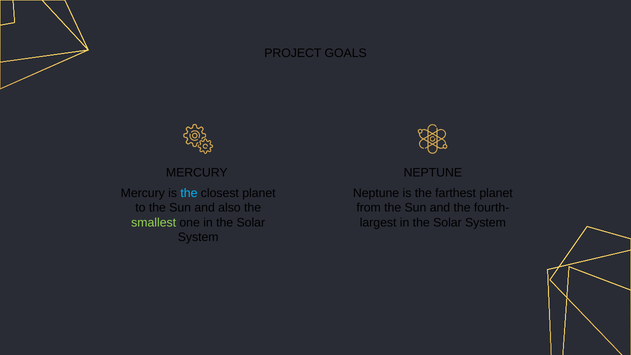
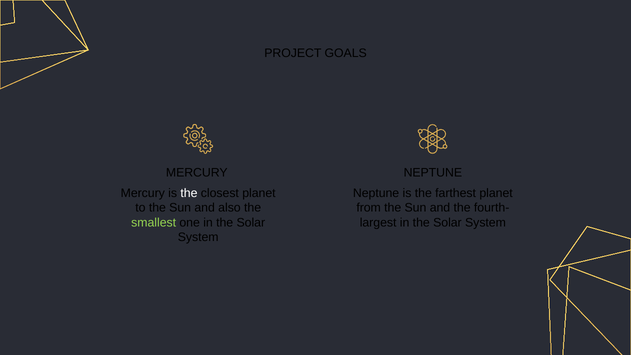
the at (189, 193) colour: light blue -> white
